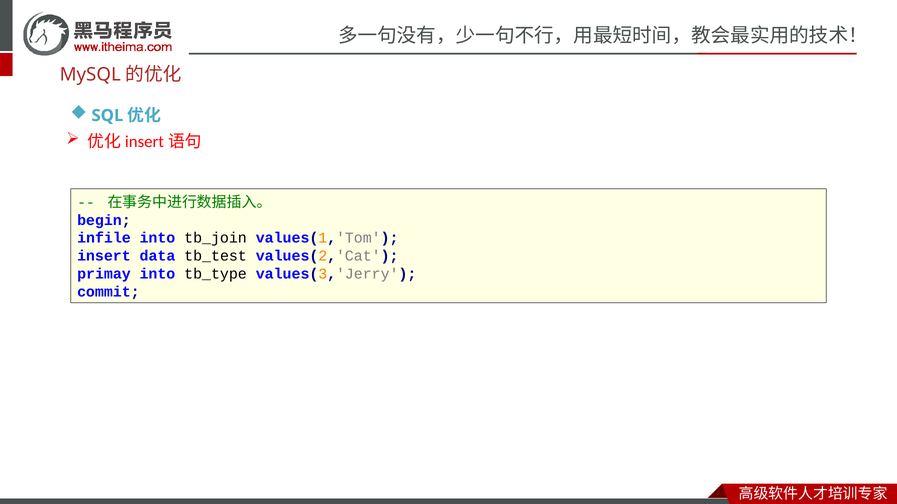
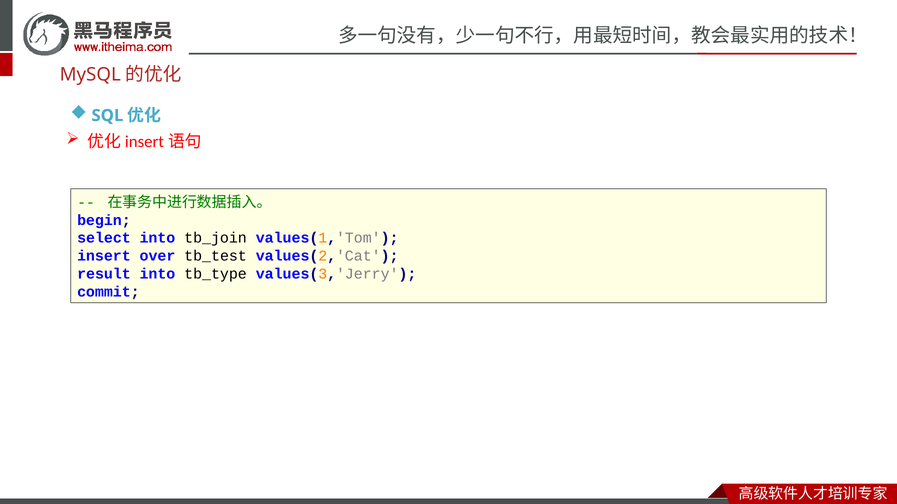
infile: infile -> select
data: data -> over
primay: primay -> result
